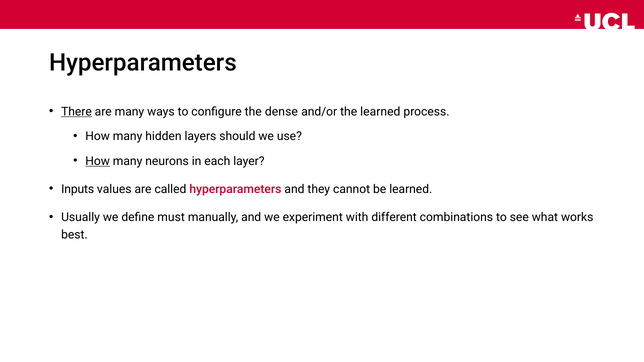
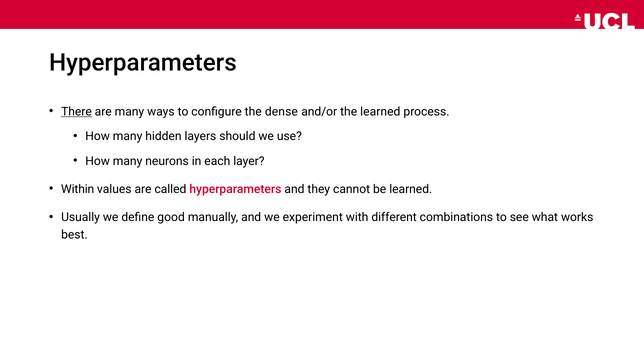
How at (98, 161) underline: present -> none
Inputs: Inputs -> Within
must: must -> good
